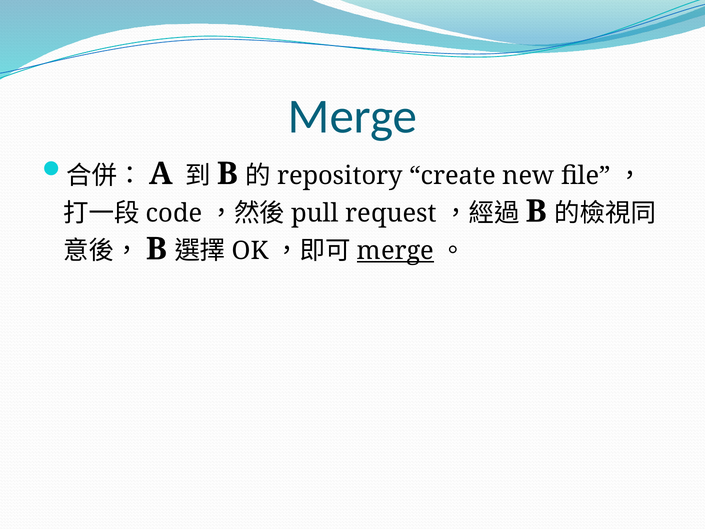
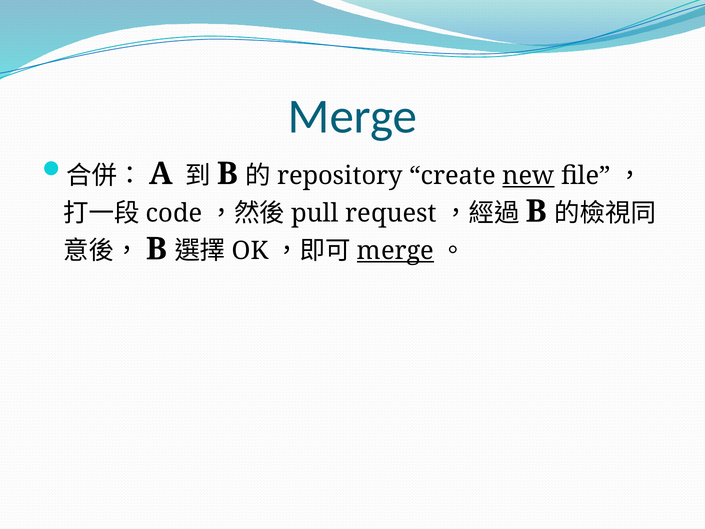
new underline: none -> present
